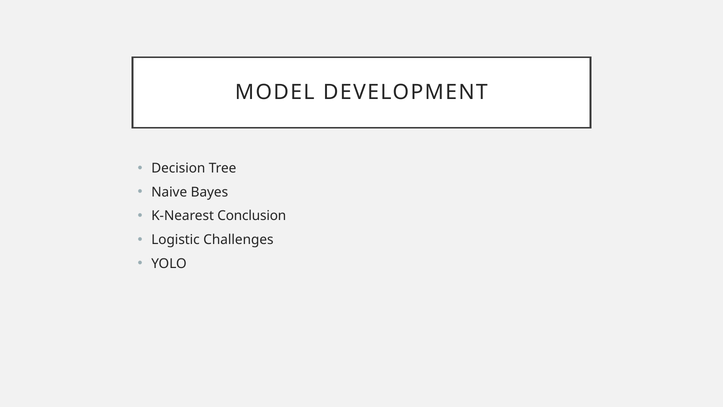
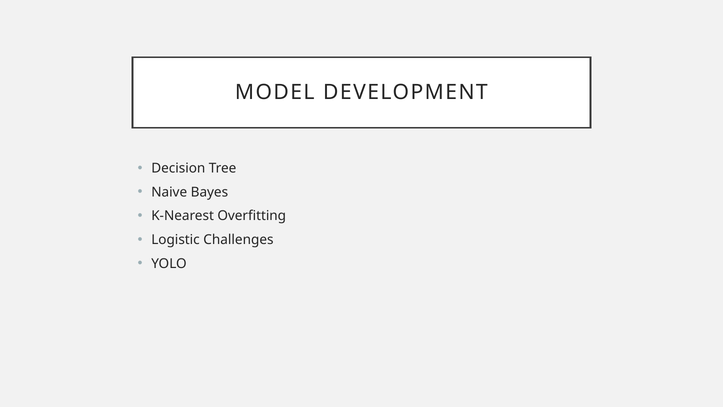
Conclusion: Conclusion -> Overfitting
